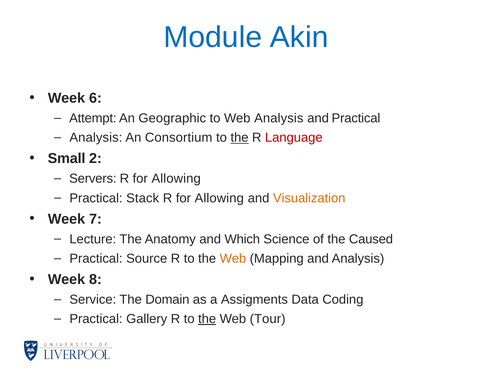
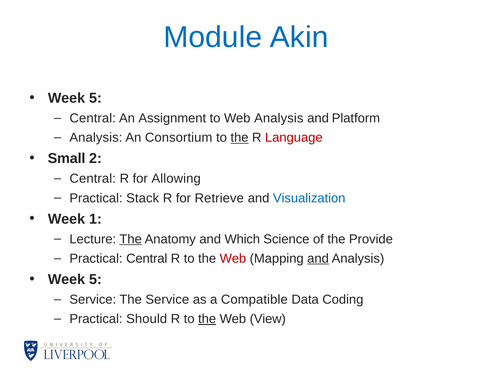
6 at (95, 98): 6 -> 5
Attempt at (93, 118): Attempt -> Central
Geographic: Geographic -> Assignment
and Practical: Practical -> Platform
Servers at (93, 179): Servers -> Central
Allowing at (219, 198): Allowing -> Retrieve
Visualization colour: orange -> blue
7: 7 -> 1
The at (131, 239) underline: none -> present
Caused: Caused -> Provide
Practical Source: Source -> Central
Web at (233, 259) colour: orange -> red
and at (318, 259) underline: none -> present
8 at (95, 279): 8 -> 5
The Domain: Domain -> Service
Assigments: Assigments -> Compatible
Gallery: Gallery -> Should
Tour: Tour -> View
